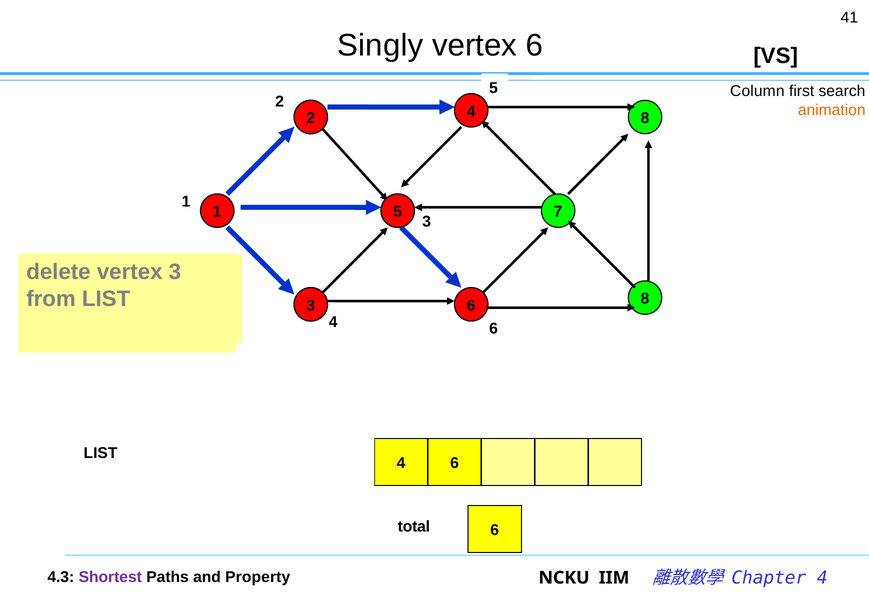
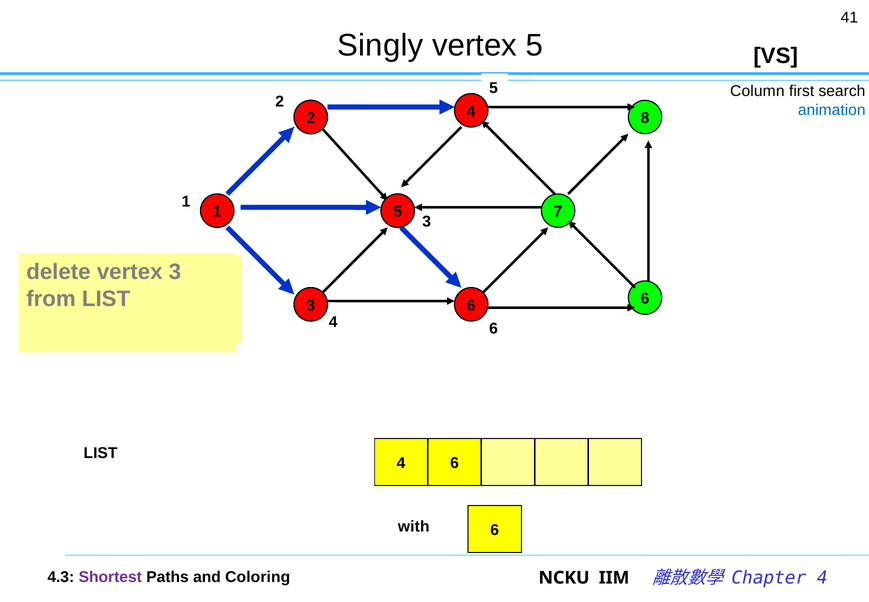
vertex 6: 6 -> 5
animation colour: orange -> blue
8 at (645, 298): 8 -> 6
total: total -> with
Property: Property -> Coloring
